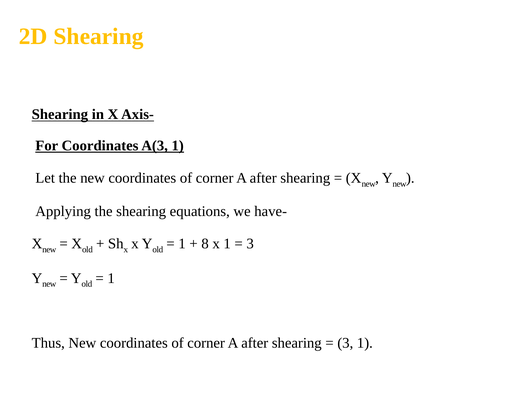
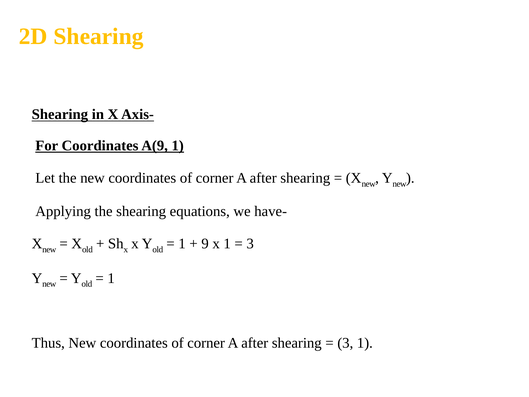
A(3: A(3 -> A(9
8: 8 -> 9
